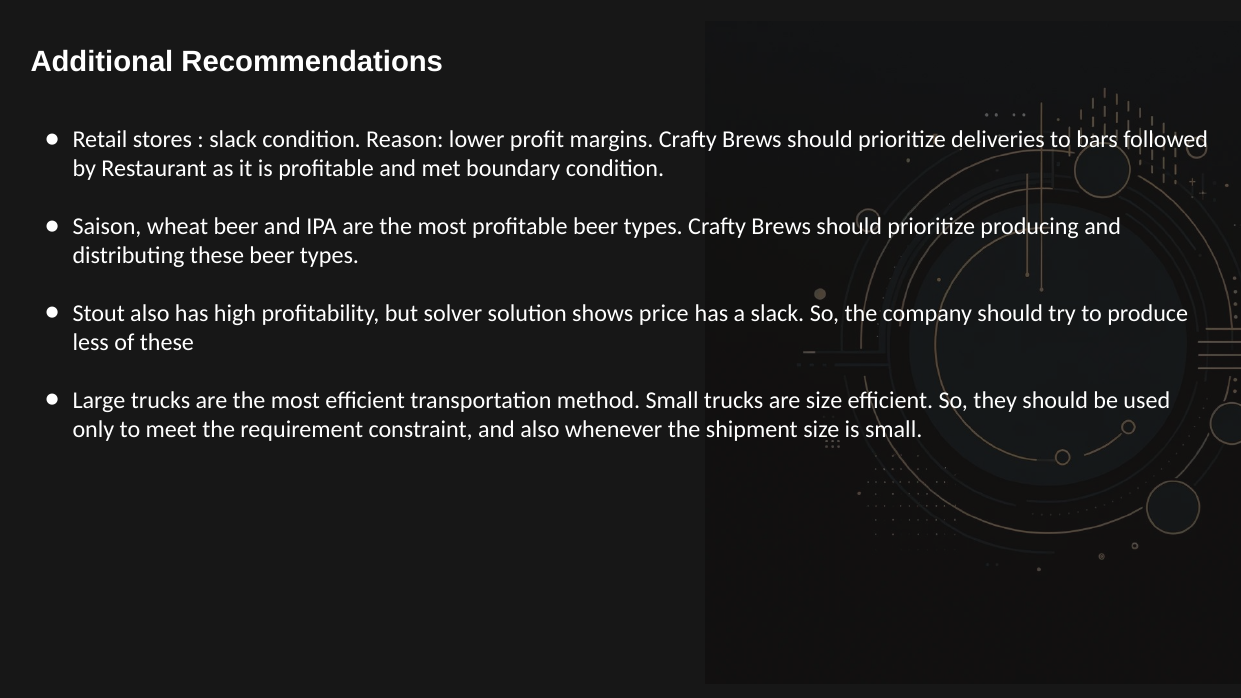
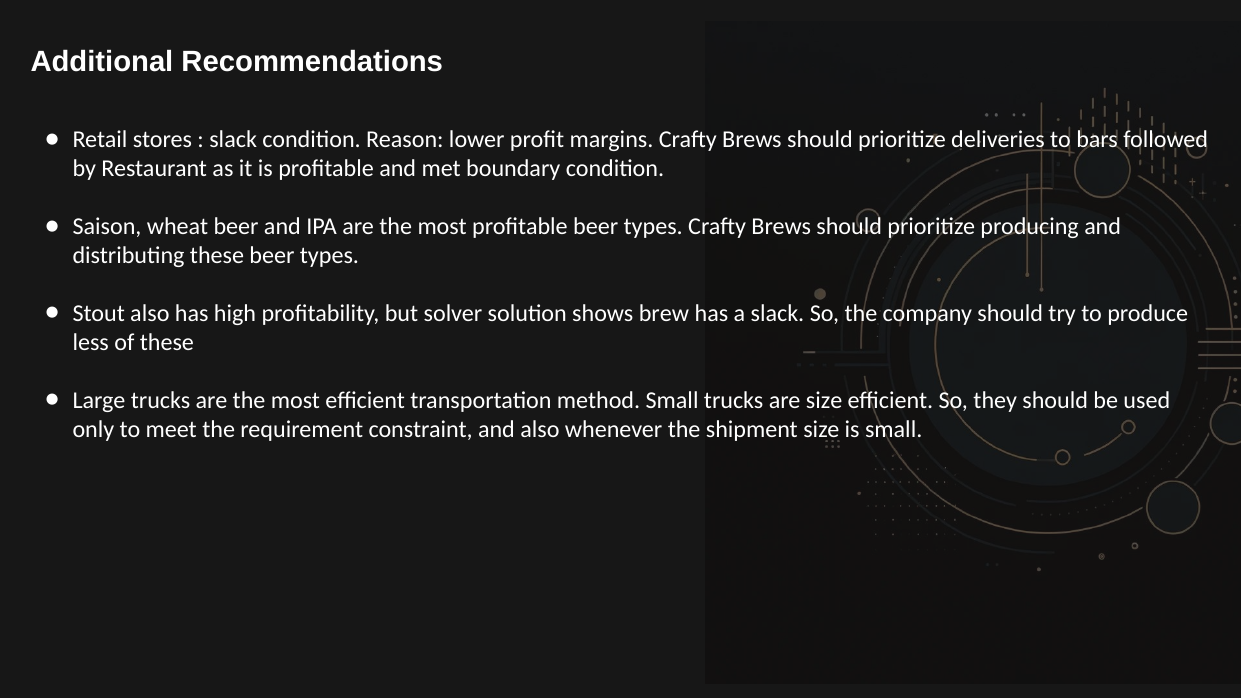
price: price -> brew
